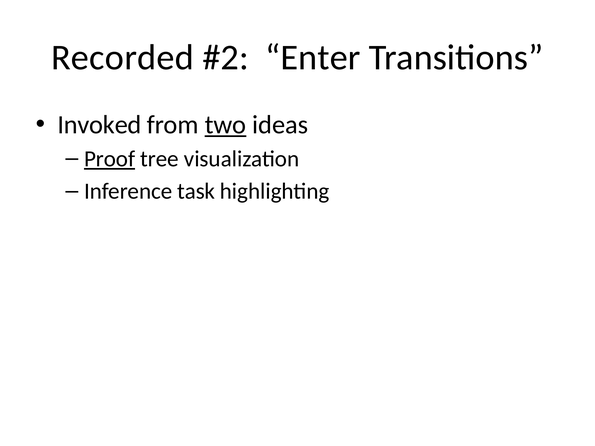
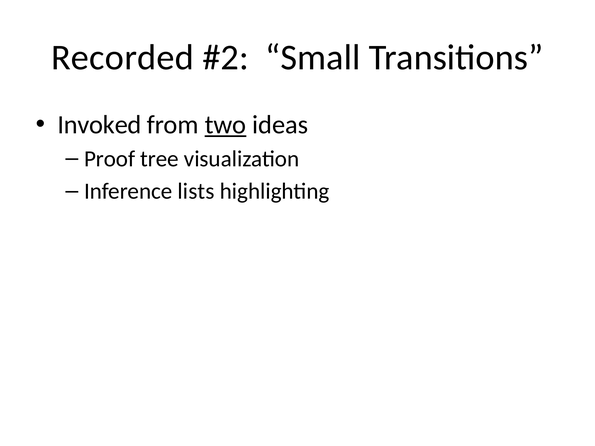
Enter: Enter -> Small
Proof underline: present -> none
task: task -> lists
